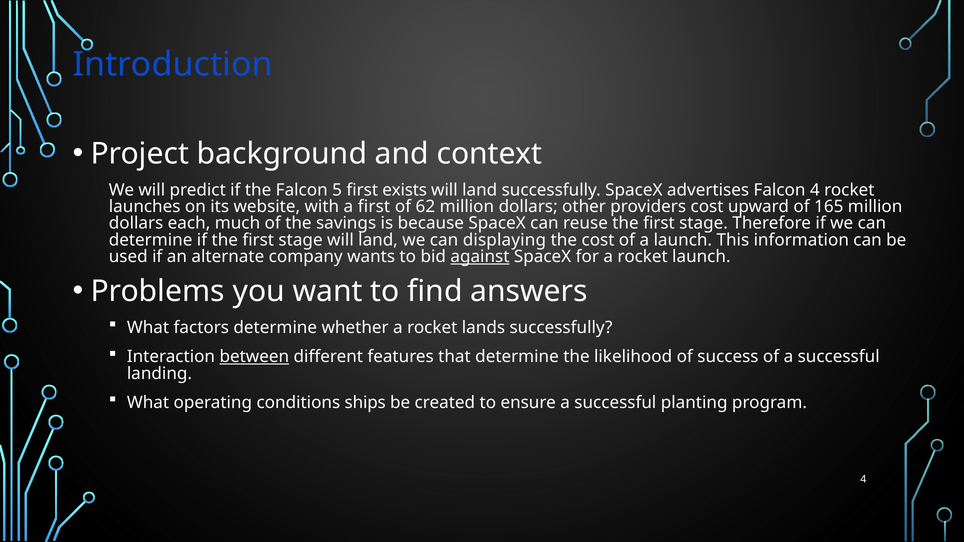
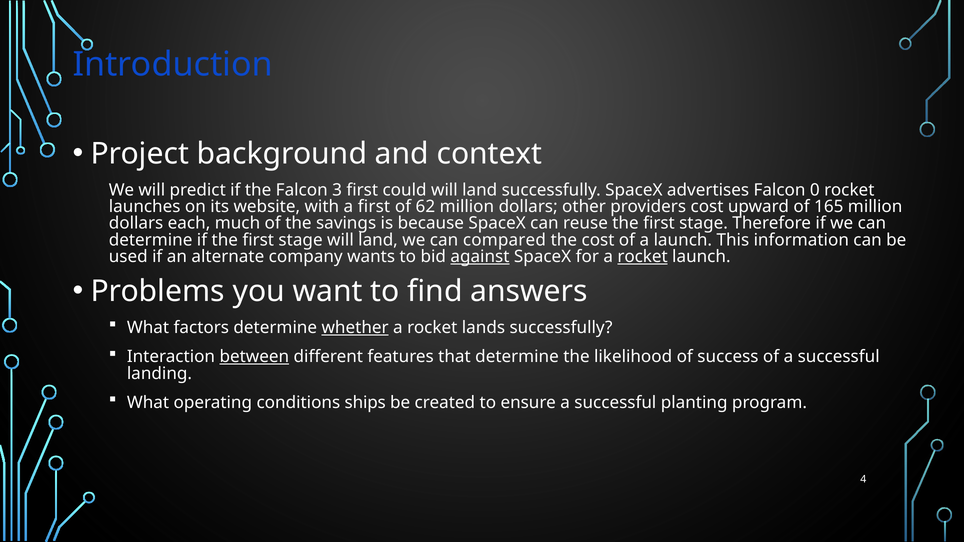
5: 5 -> 3
exists: exists -> could
Falcon 4: 4 -> 0
displaying: displaying -> compared
rocket at (643, 257) underline: none -> present
whether underline: none -> present
